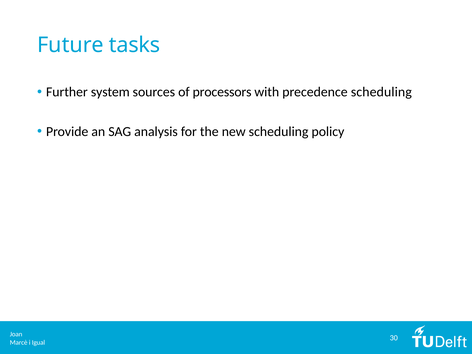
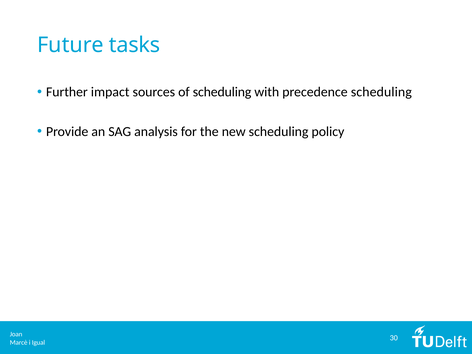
system: system -> impact
of processors: processors -> scheduling
